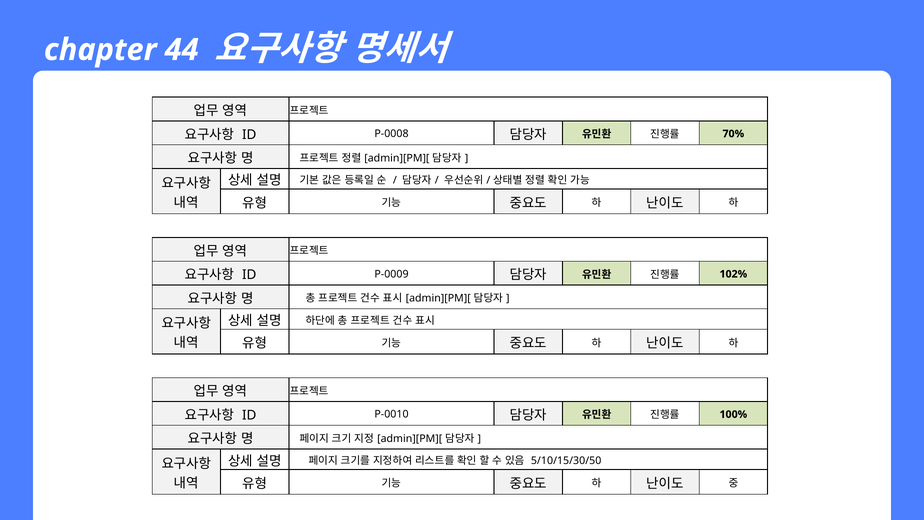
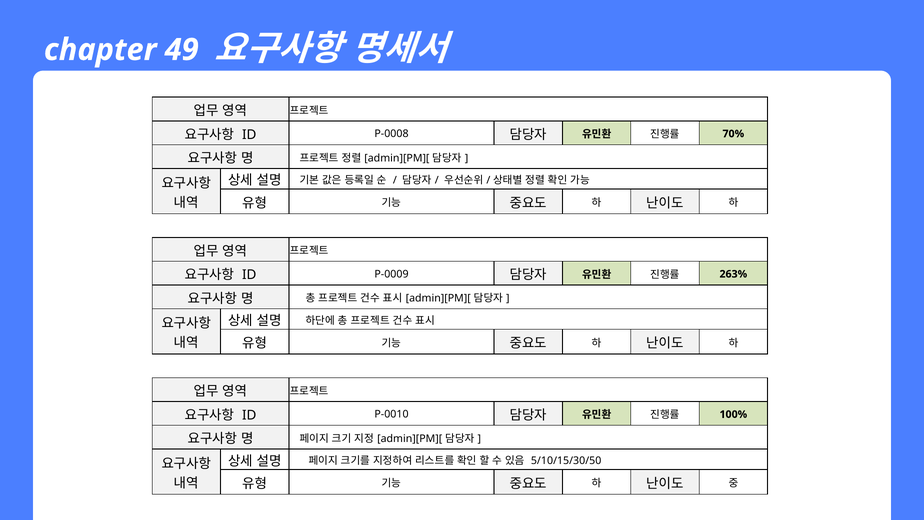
44: 44 -> 49
102%: 102% -> 263%
